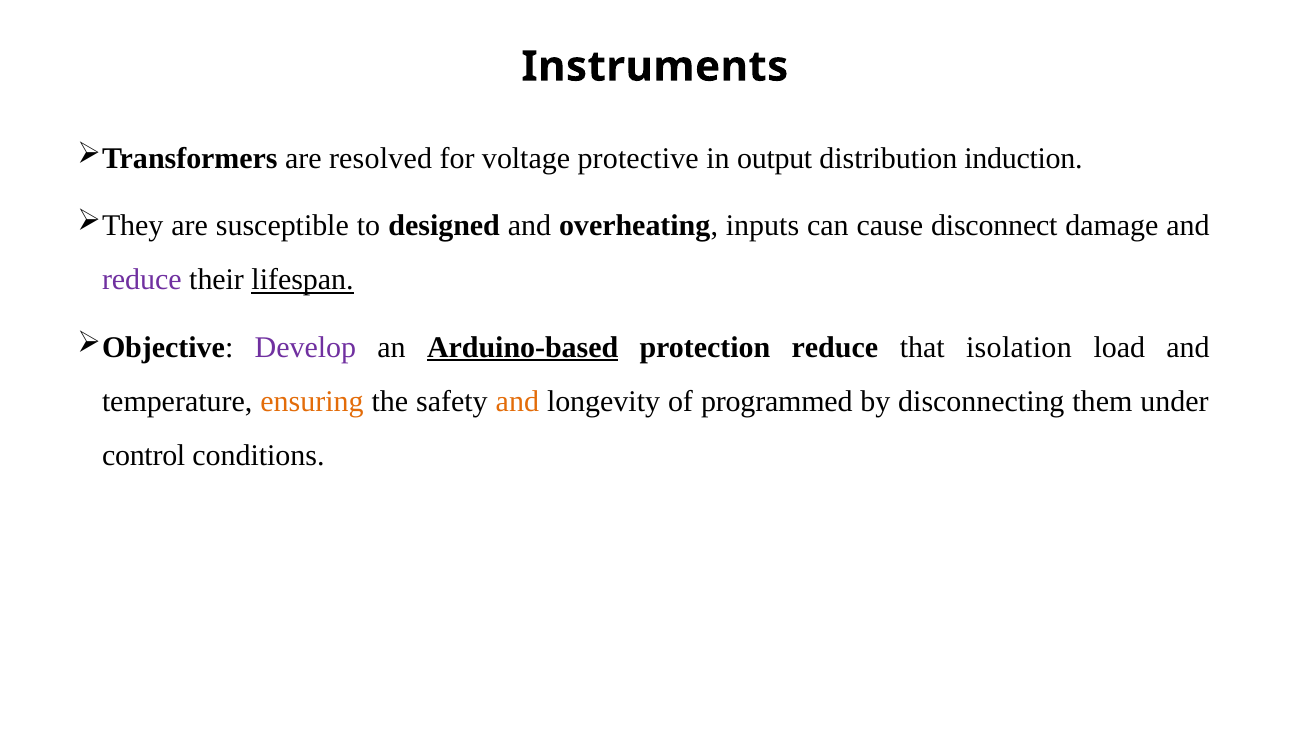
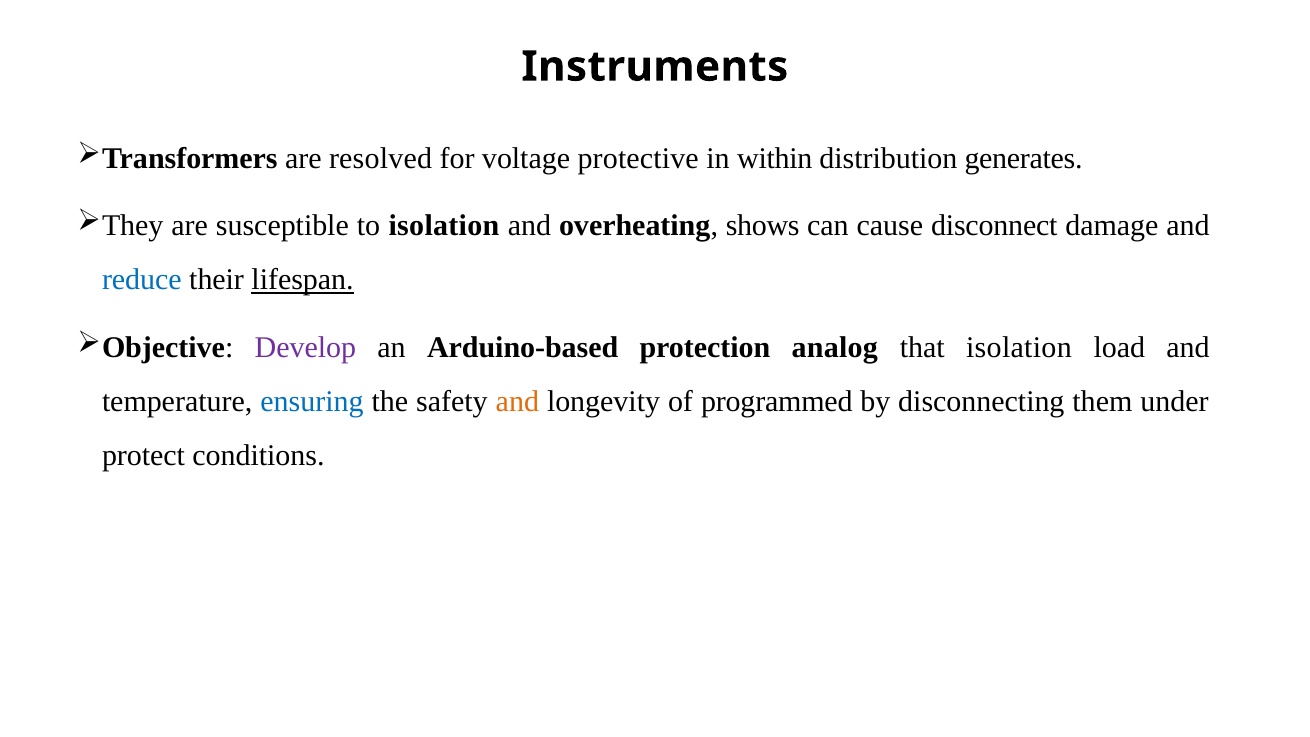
output: output -> within
induction: induction -> generates
to designed: designed -> isolation
inputs: inputs -> shows
reduce at (142, 280) colour: purple -> blue
Arduino-based underline: present -> none
protection reduce: reduce -> analog
ensuring colour: orange -> blue
control: control -> protect
